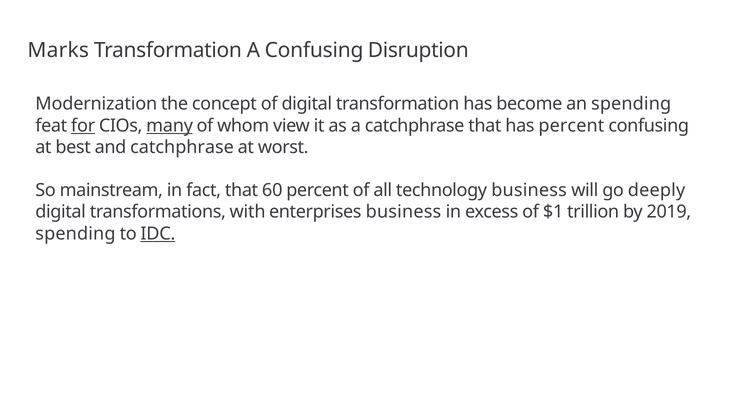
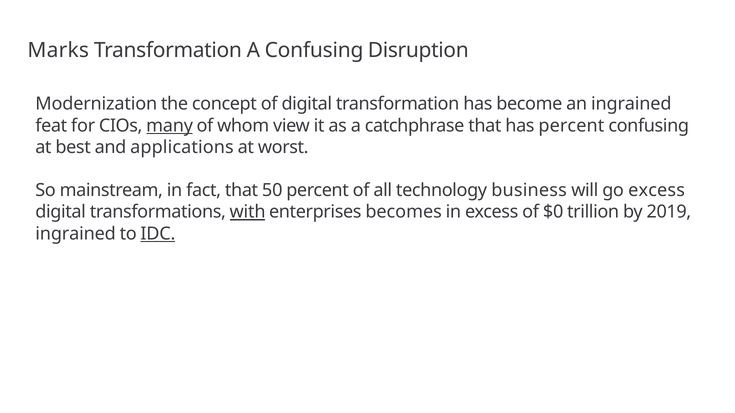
an spending: spending -> ingrained
for underline: present -> none
and catchphrase: catchphrase -> applications
60: 60 -> 50
go deeply: deeply -> excess
with underline: none -> present
enterprises business: business -> becomes
$1: $1 -> $0
spending at (75, 234): spending -> ingrained
